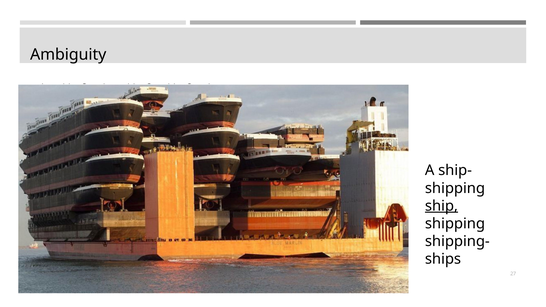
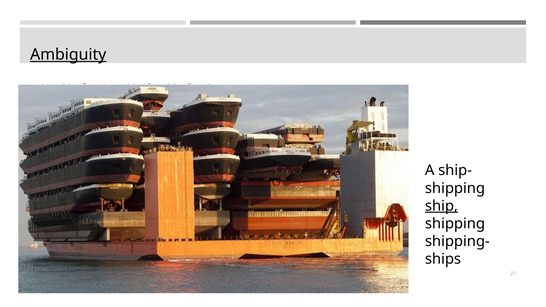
Ambiguity underline: none -> present
